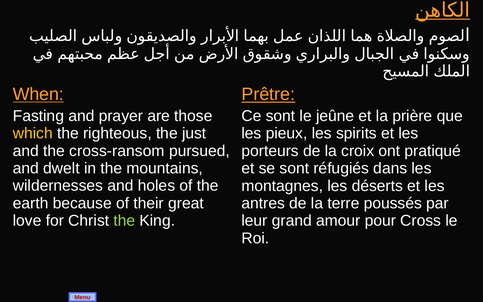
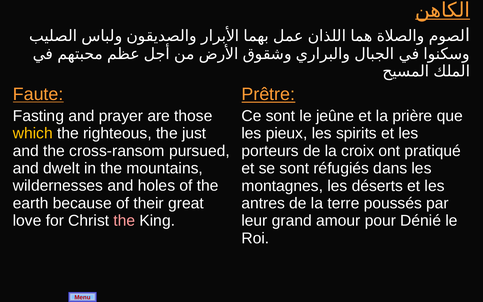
When: When -> Faute
the at (124, 221) colour: light green -> pink
Cross: Cross -> Dénié
